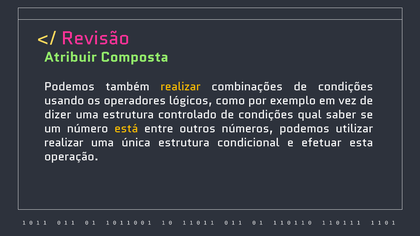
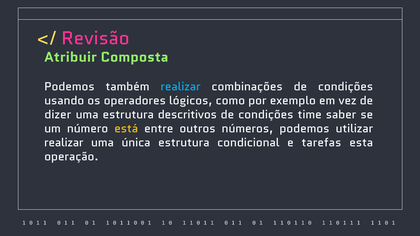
realizar at (181, 87) colour: yellow -> light blue
controlado: controlado -> descritivos
qual: qual -> time
efetuar: efetuar -> tarefas
